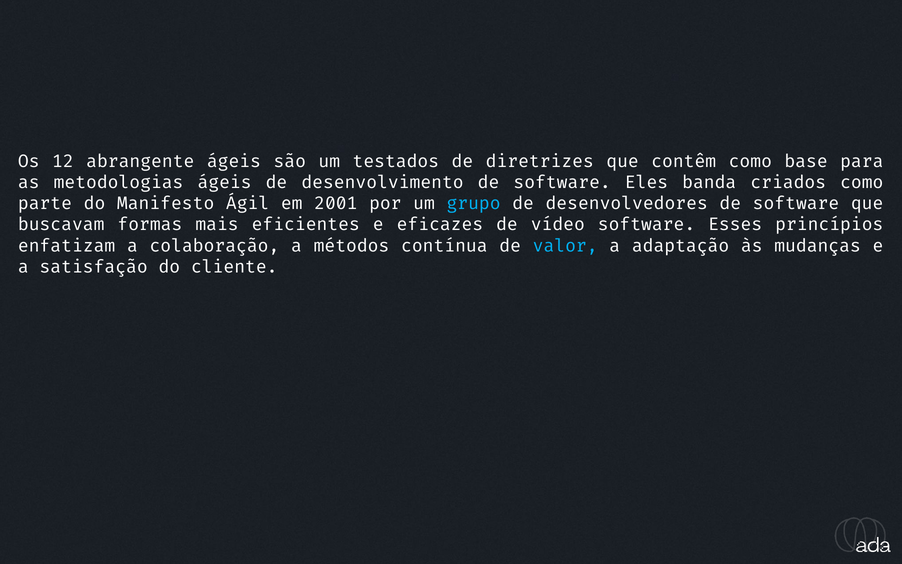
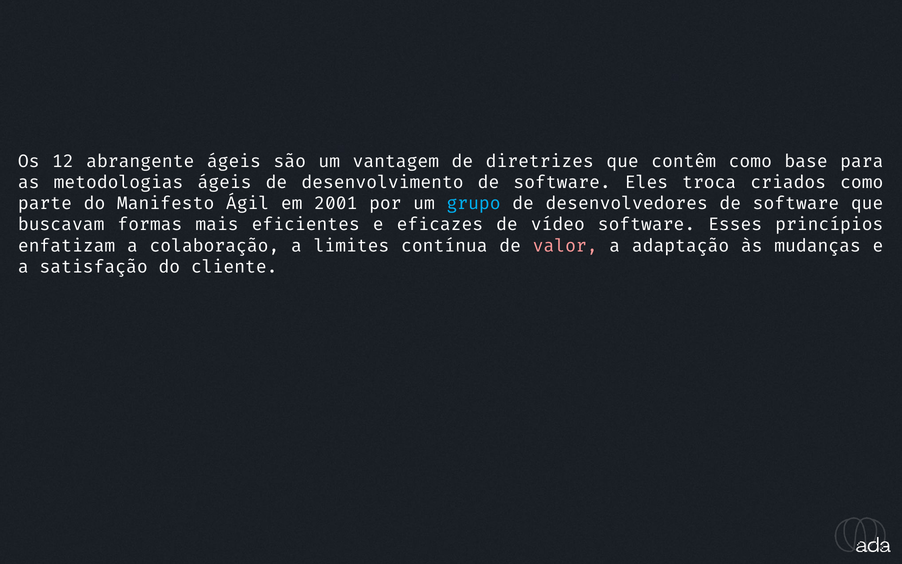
testados: testados -> vantagem
banda: banda -> troca
métodos: métodos -> limites
valor colour: light blue -> pink
